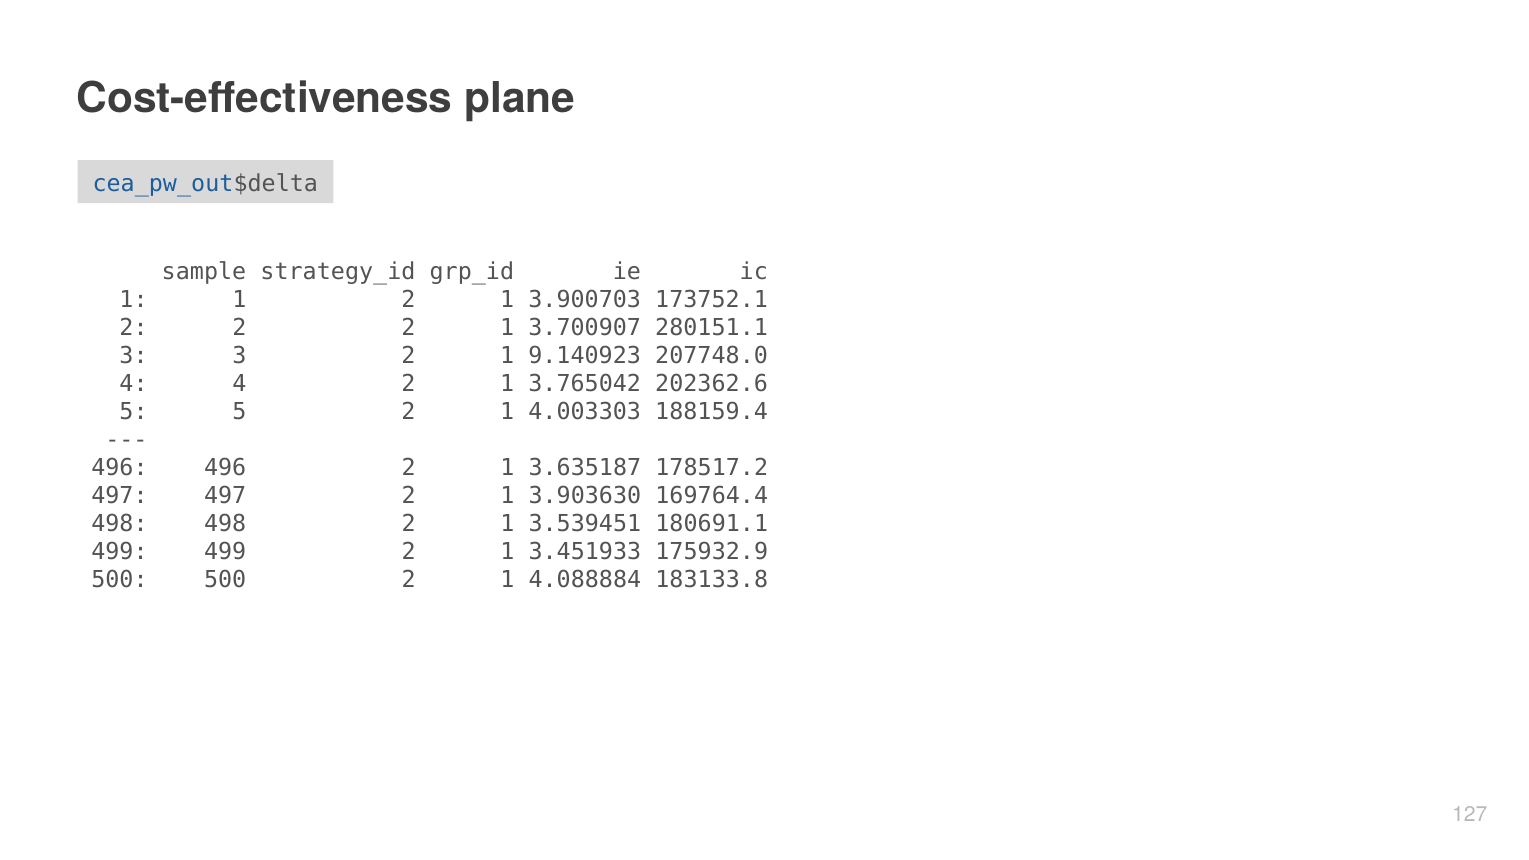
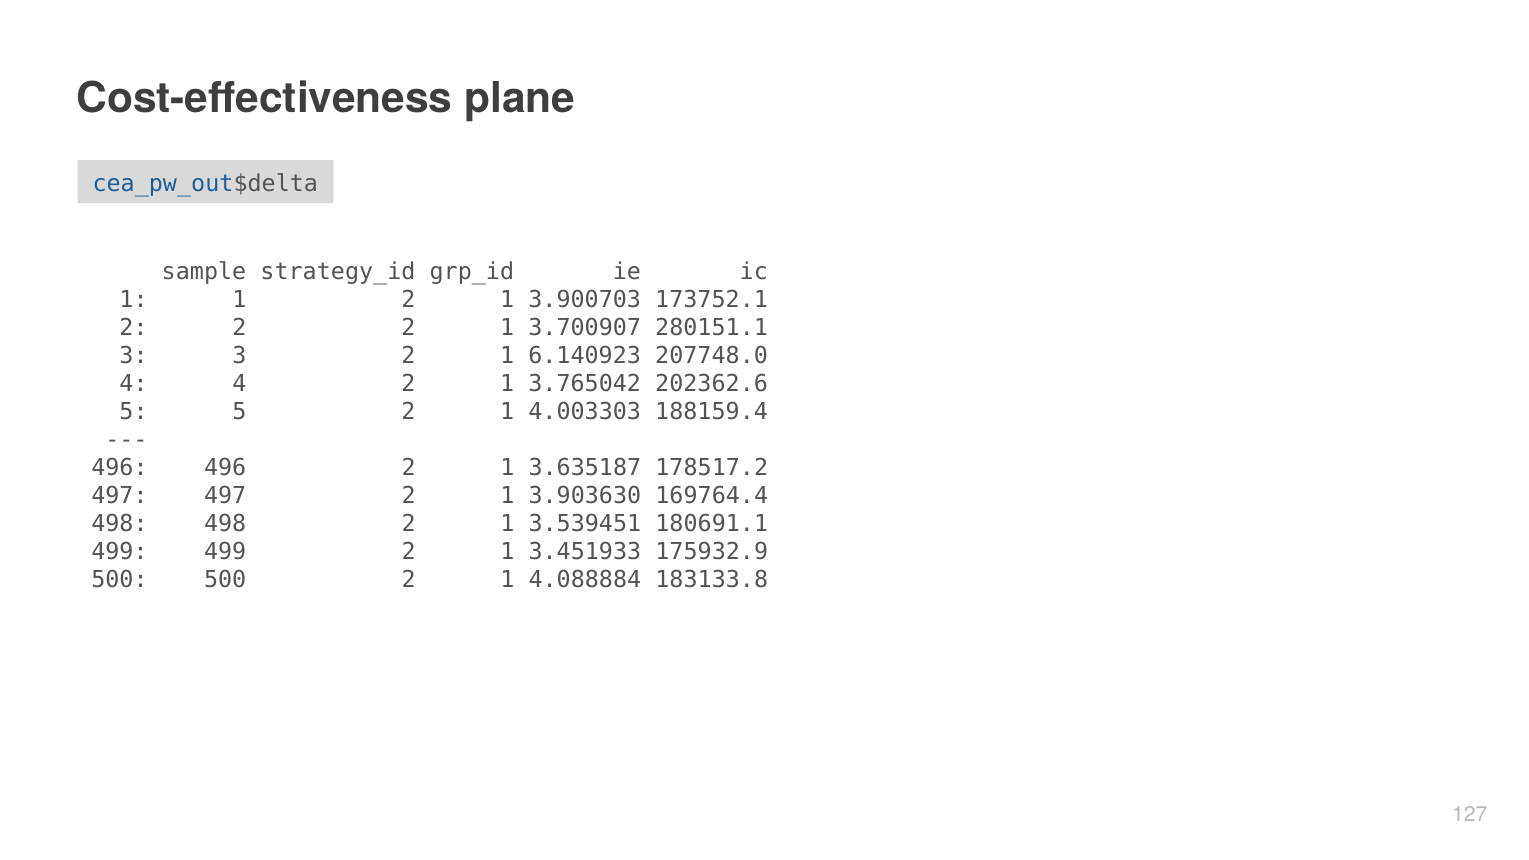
9.140923: 9.140923 -> 6.140923
